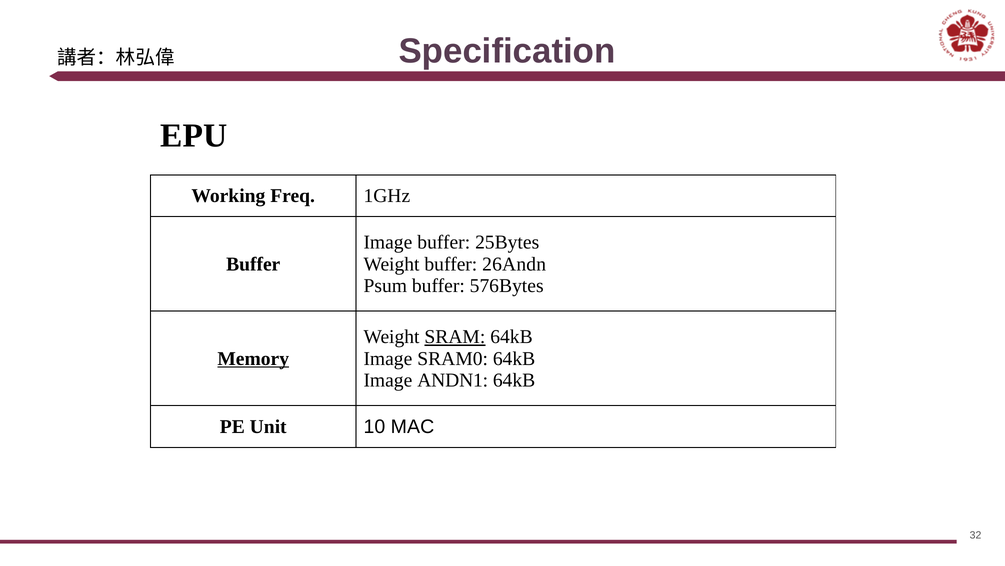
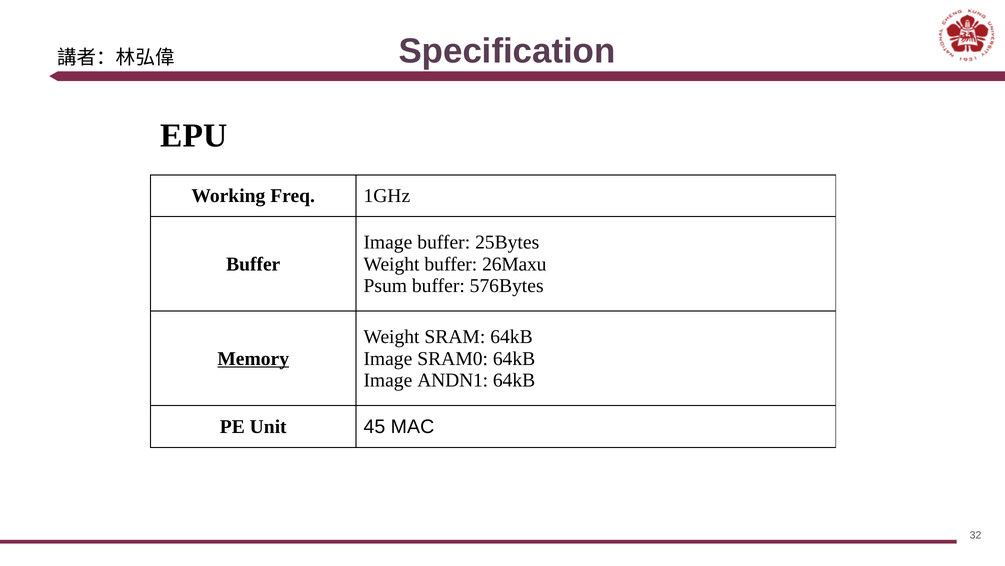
26Andn: 26Andn -> 26Maxu
SRAM underline: present -> none
10: 10 -> 45
